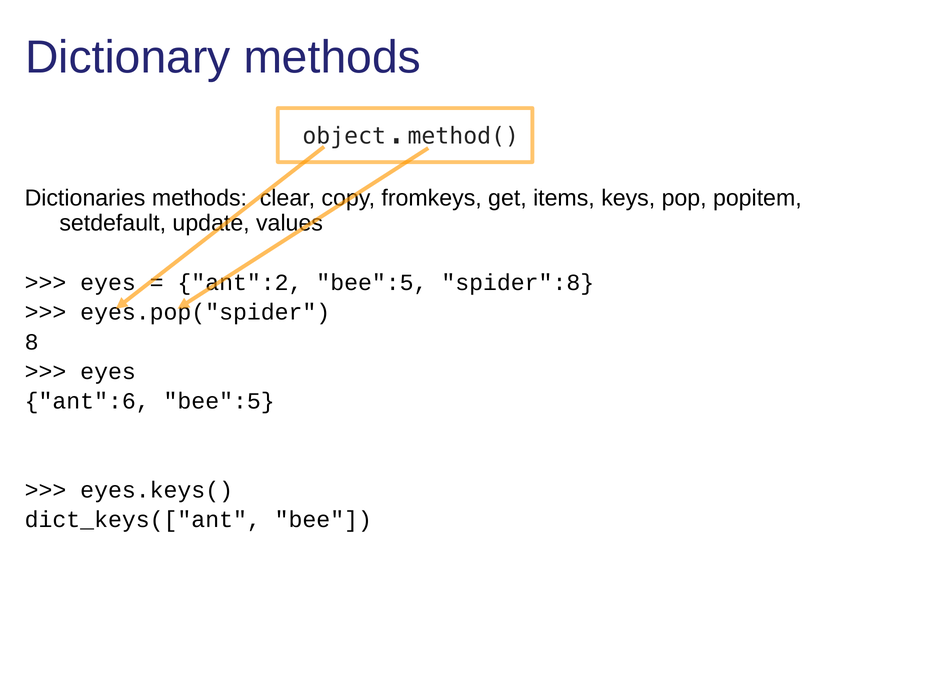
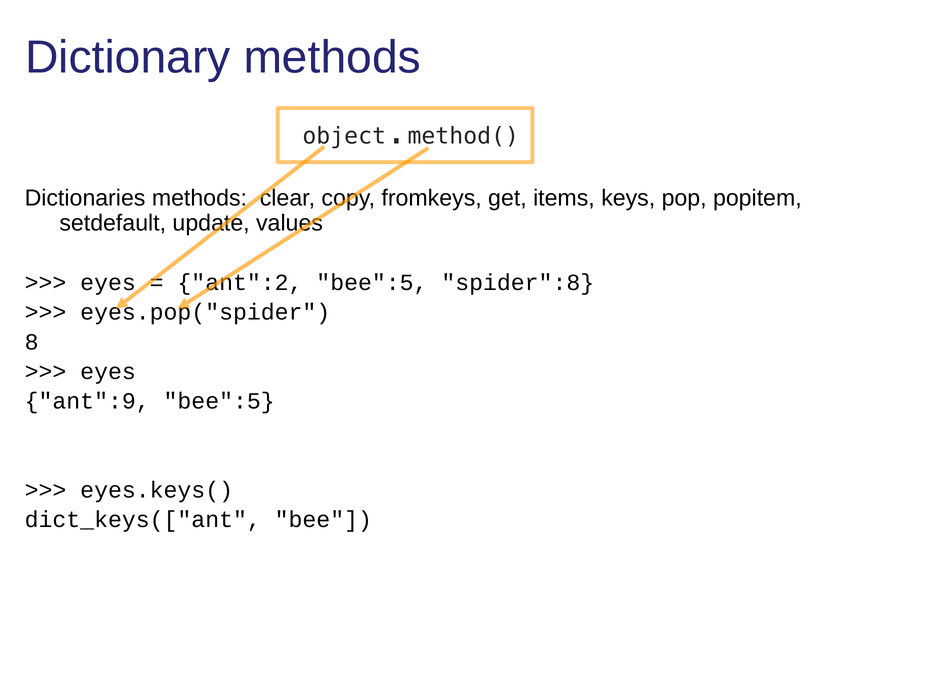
ant":6: ant":6 -> ant":9
